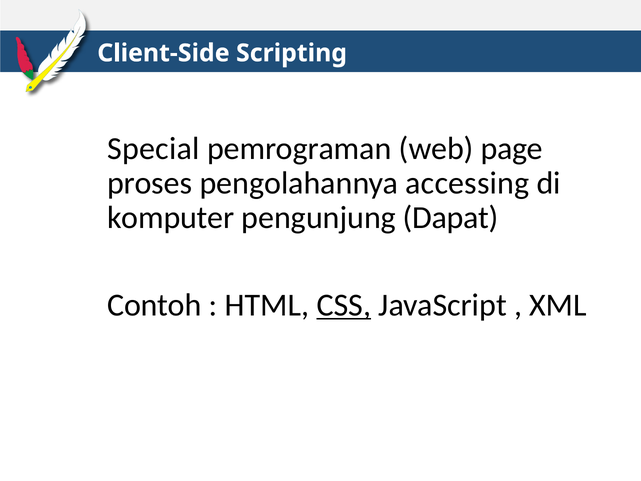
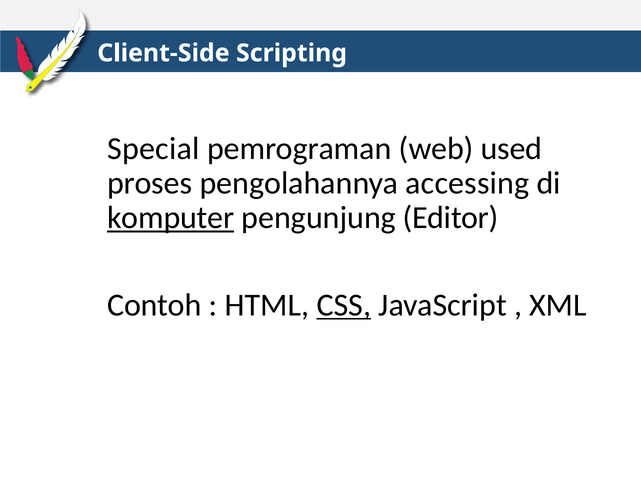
page: page -> used
komputer underline: none -> present
Dapat: Dapat -> Editor
